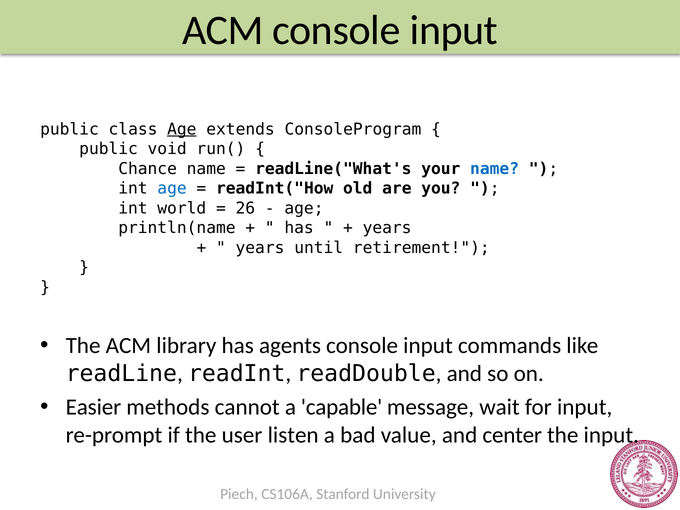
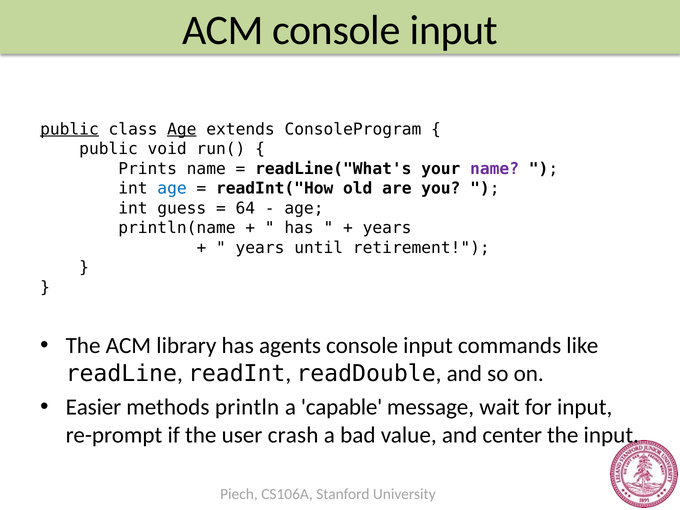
public at (69, 129) underline: none -> present
Chance: Chance -> Prints
name at (495, 169) colour: blue -> purple
world: world -> guess
26: 26 -> 64
cannot: cannot -> println
listen: listen -> crash
